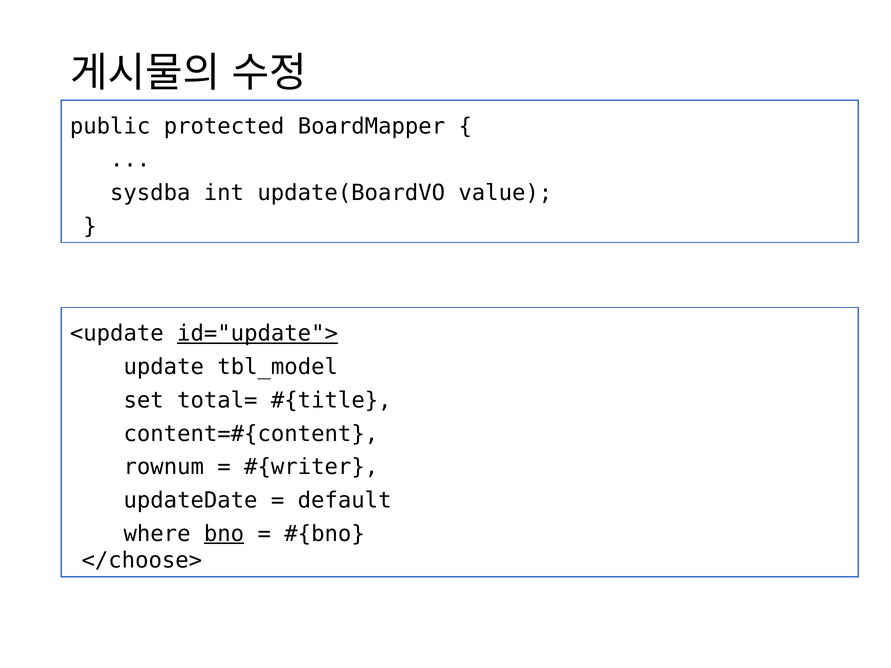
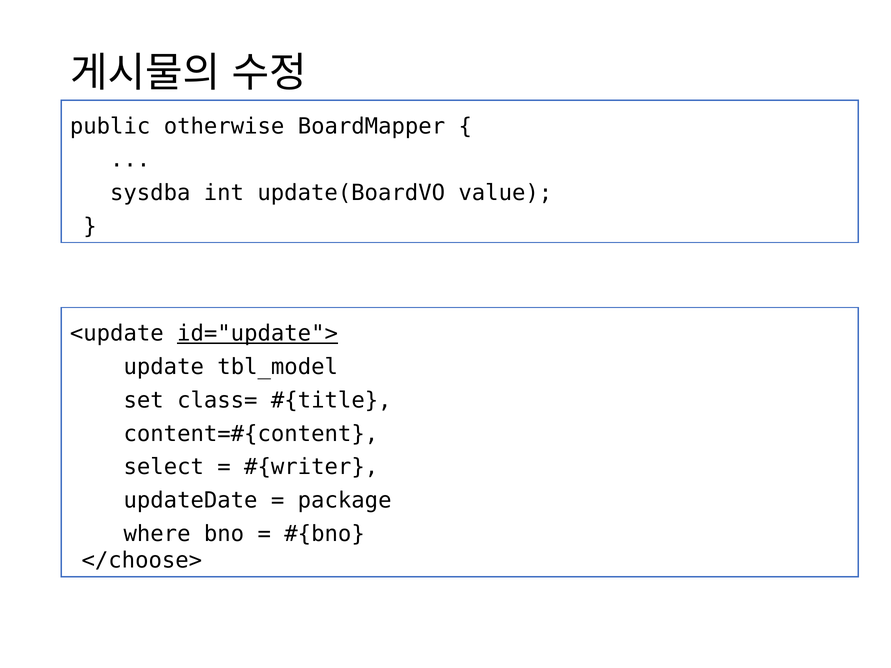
protected: protected -> otherwise
total=: total= -> class=
rownum: rownum -> select
default: default -> package
bno underline: present -> none
